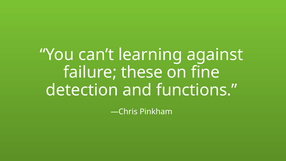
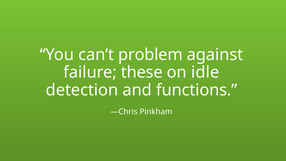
learning: learning -> problem
fine: fine -> idle
